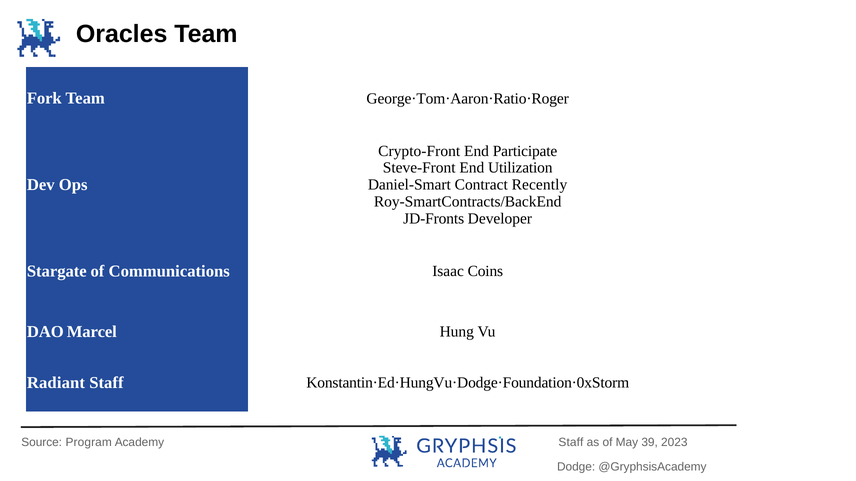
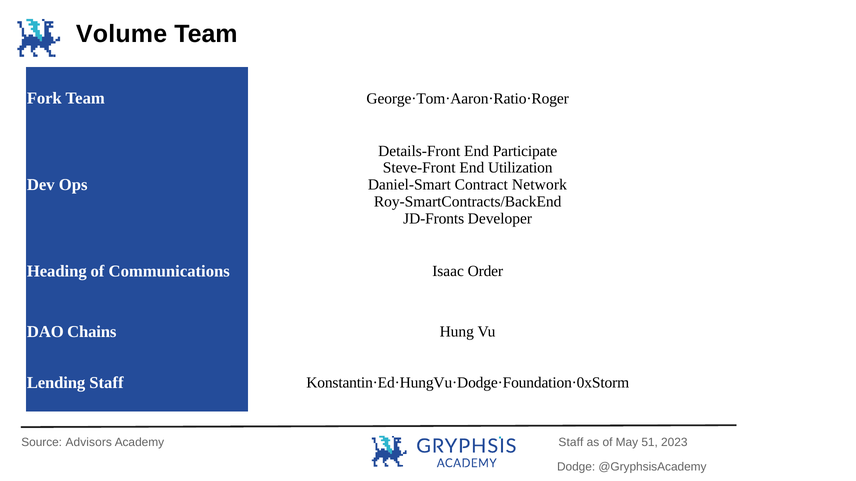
Oracles: Oracles -> Volume
Crypto-Front: Crypto-Front -> Details-Front
Recently: Recently -> Network
Stargate: Stargate -> Heading
Coins: Coins -> Order
Marcel: Marcel -> Chains
Radiant: Radiant -> Lending
Program: Program -> Advisors
39: 39 -> 51
